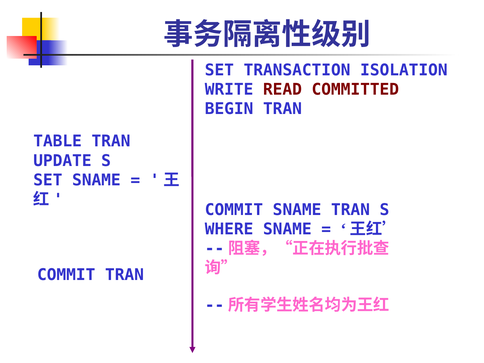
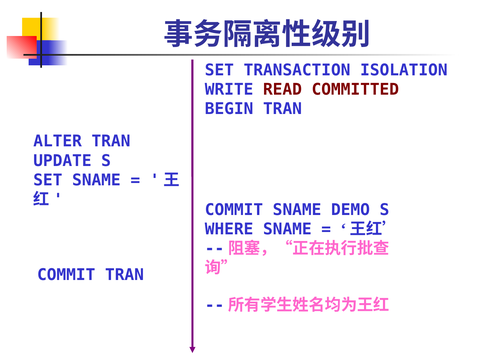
TABLE: TABLE -> ALTER
SNAME TRAN: TRAN -> DEMO
